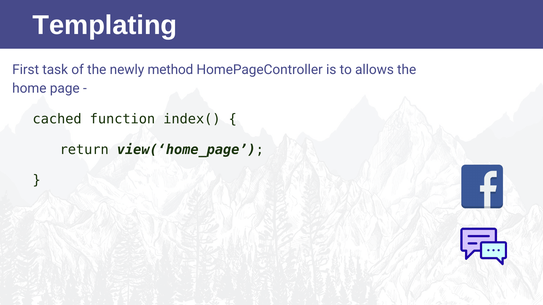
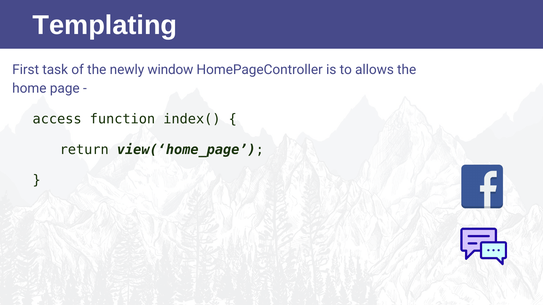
method: method -> window
cached: cached -> access
